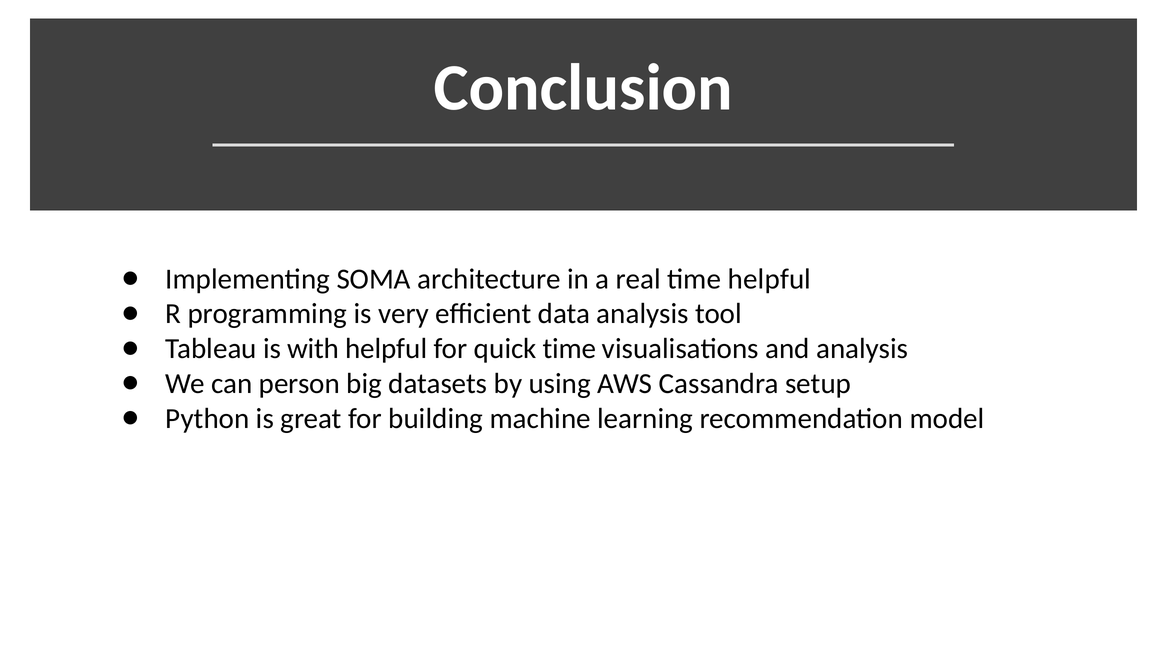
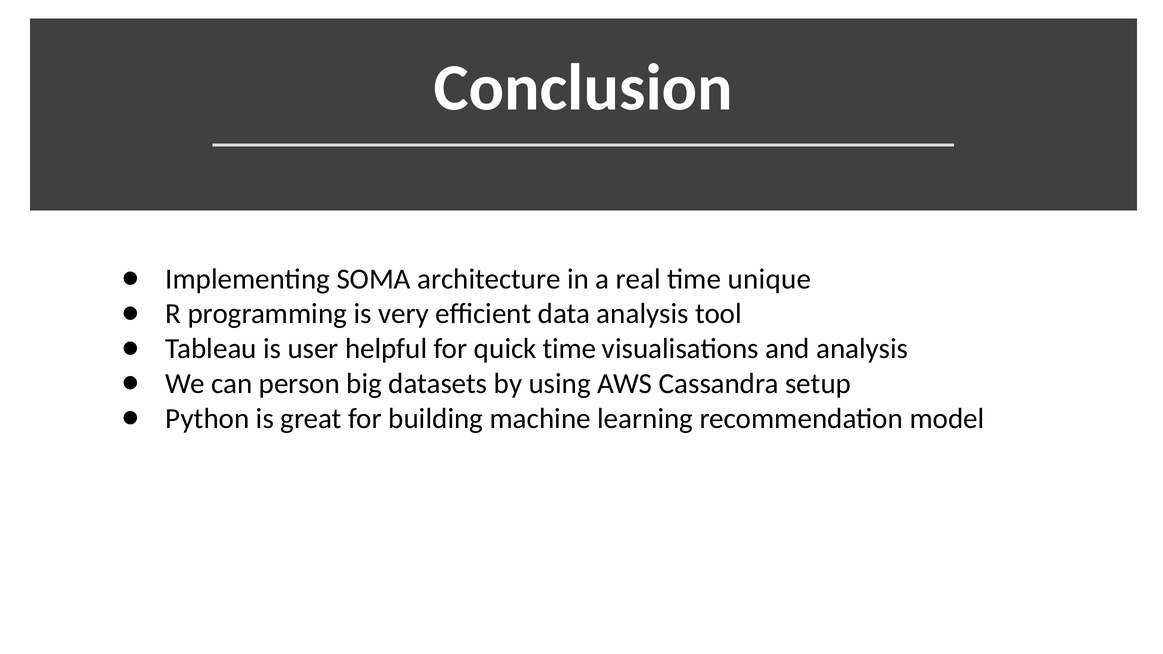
time helpful: helpful -> unique
with: with -> user
